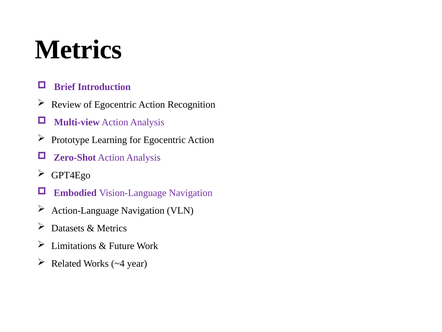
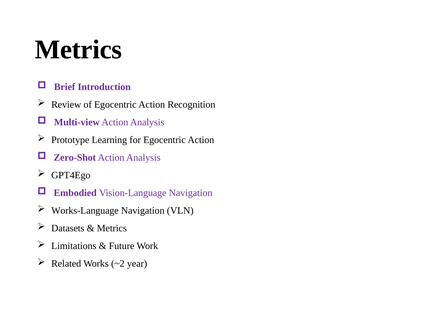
Action-Language: Action-Language -> Works-Language
~4: ~4 -> ~2
